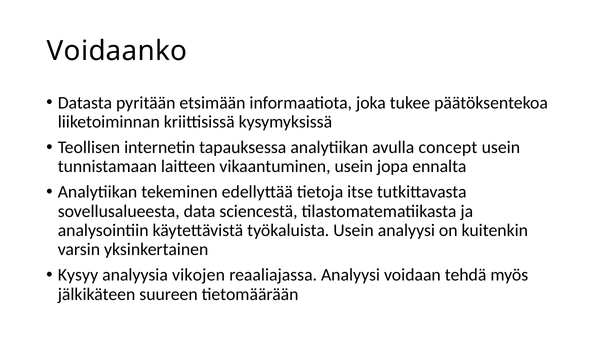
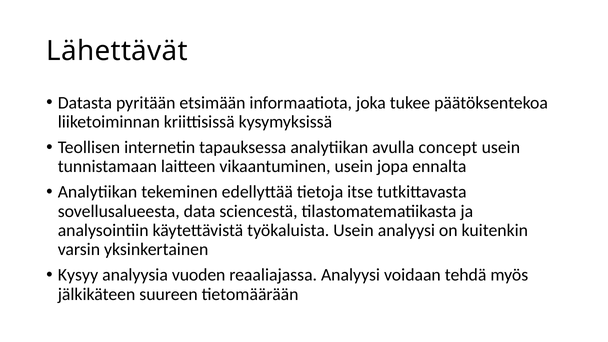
Voidaanko: Voidaanko -> Lähettävät
vikojen: vikojen -> vuoden
